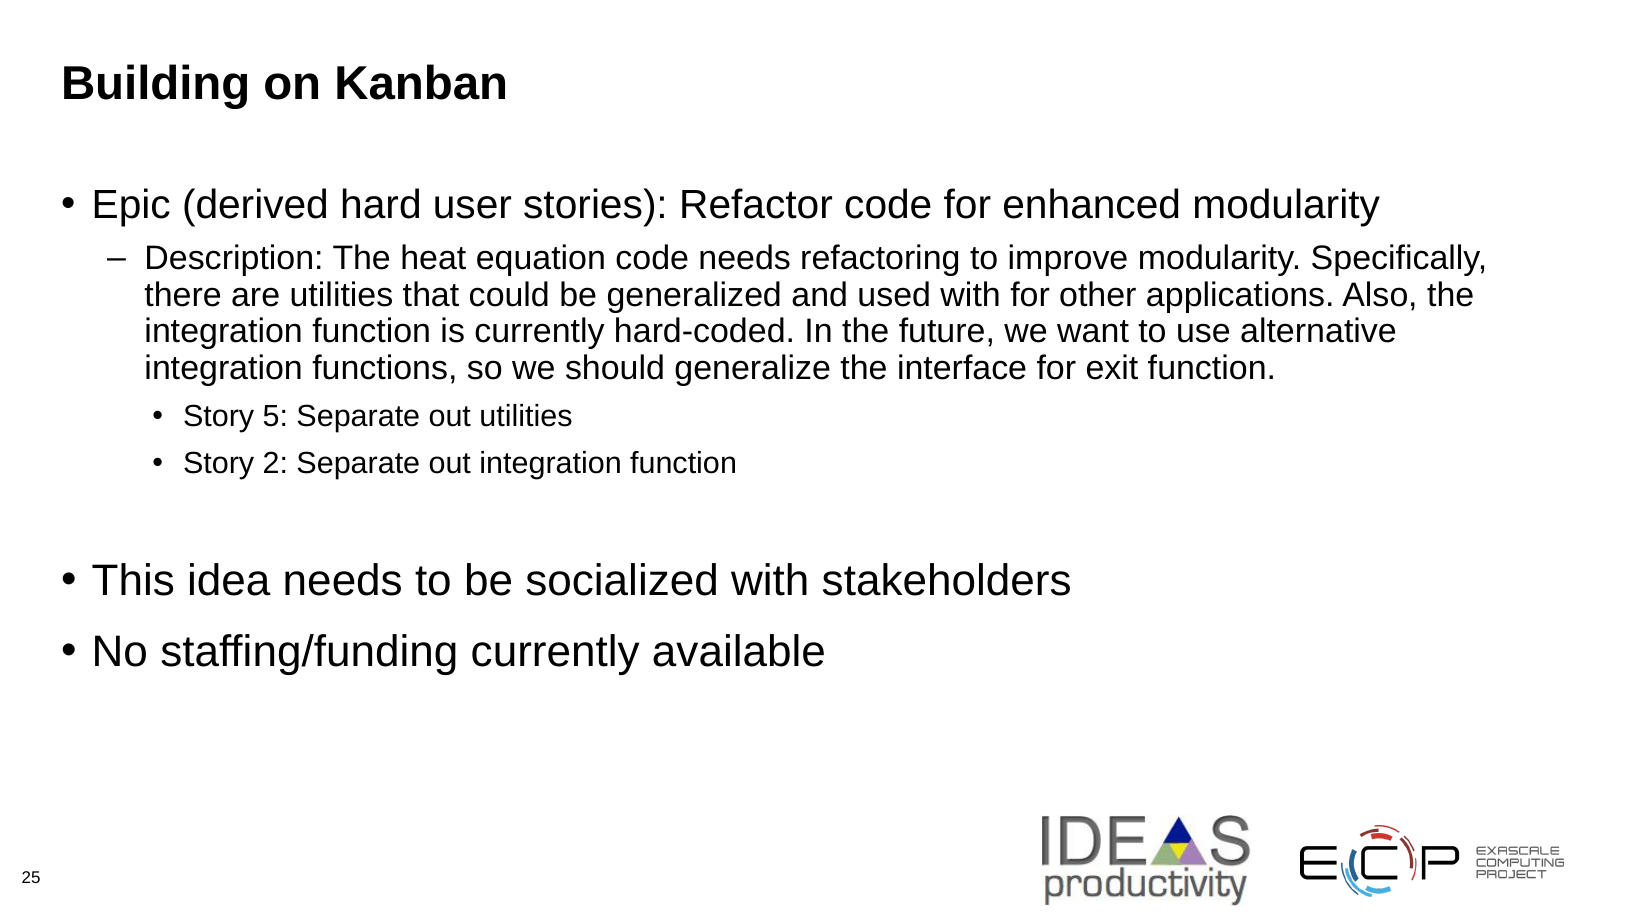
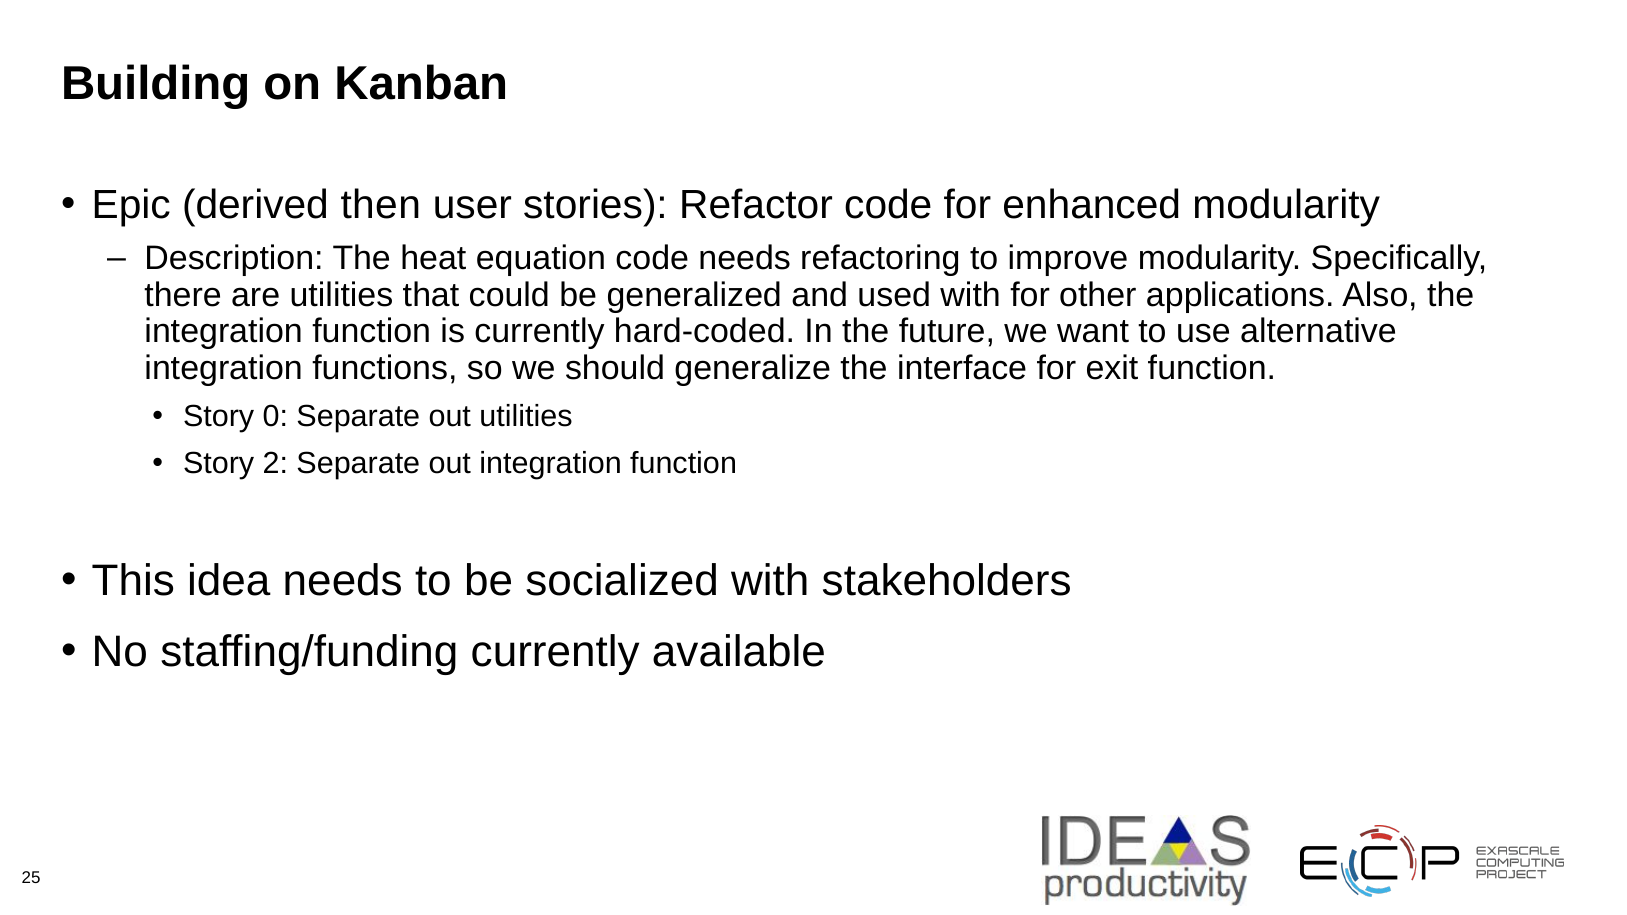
hard: hard -> then
5: 5 -> 0
